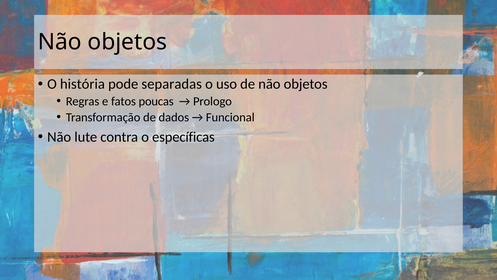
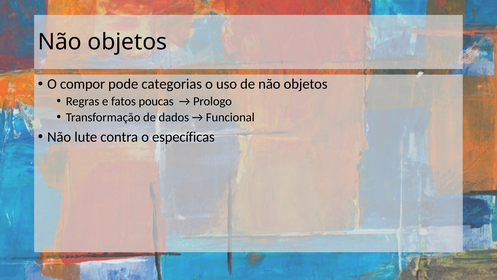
história: história -> compor
separadas: separadas -> categorias
